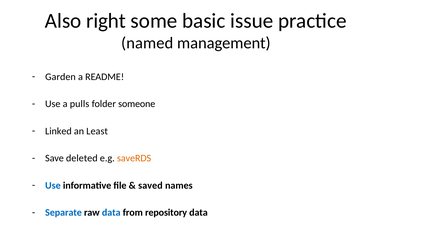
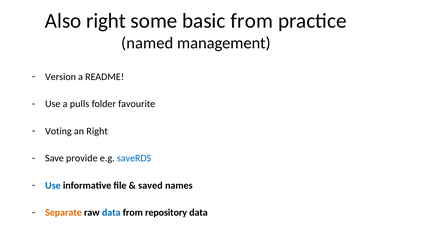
basic issue: issue -> from
Garden: Garden -> Version
someone: someone -> favourite
Linked: Linked -> Voting
an Least: Least -> Right
deleted: deleted -> provide
saveRDS colour: orange -> blue
Separate colour: blue -> orange
